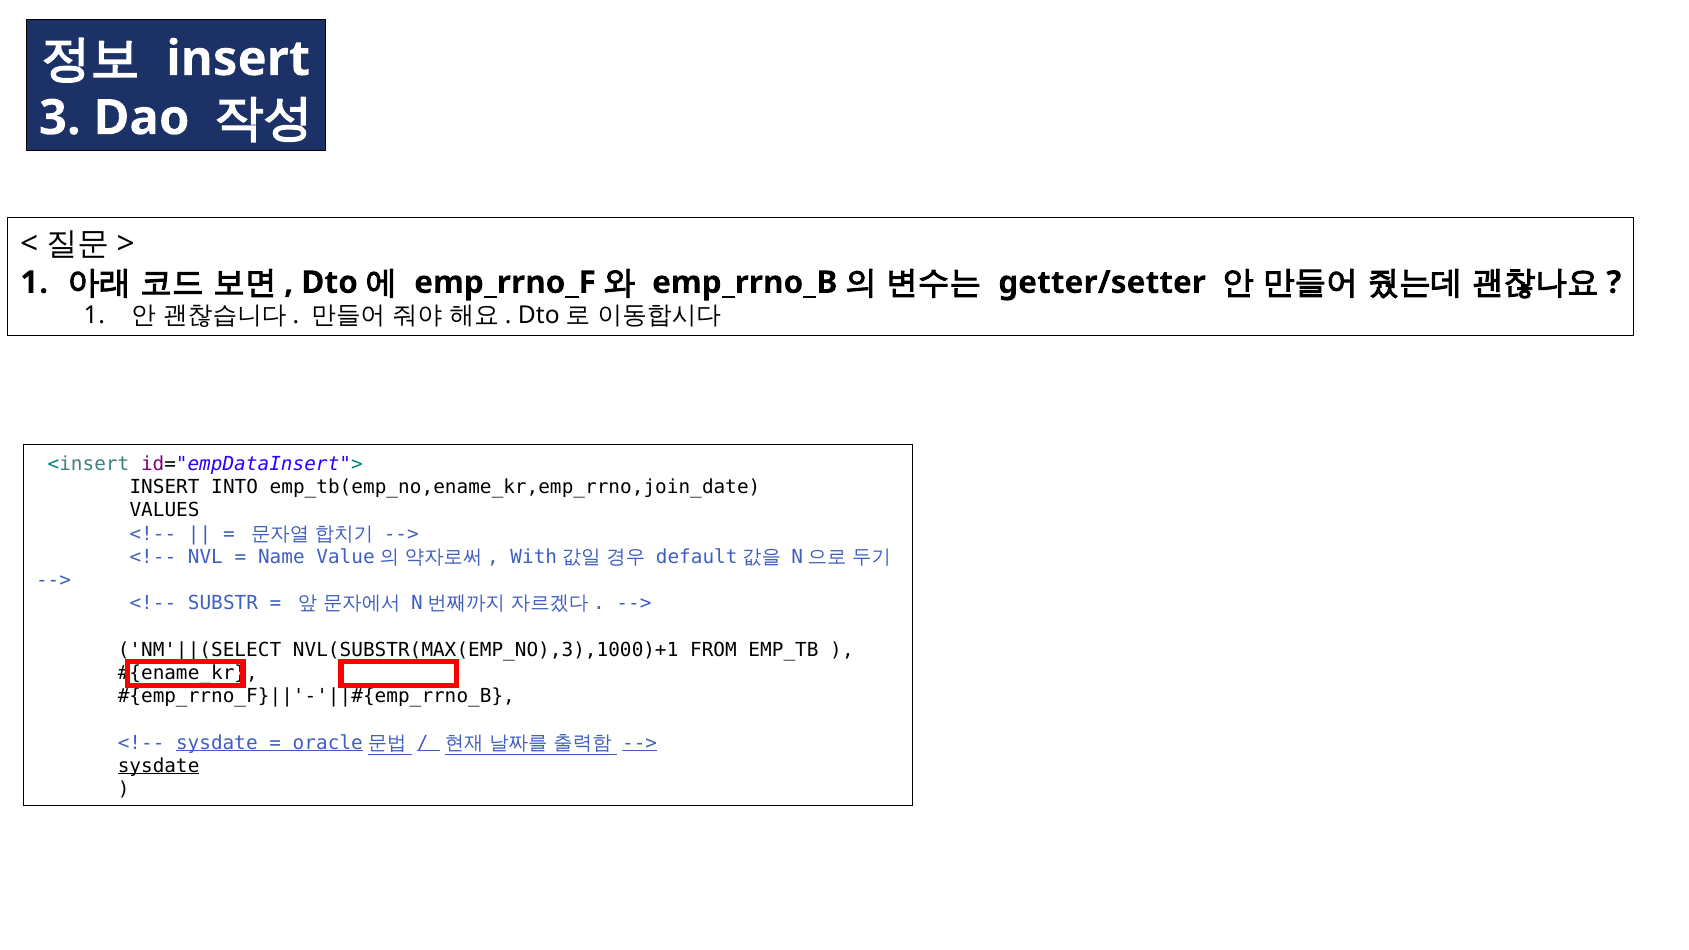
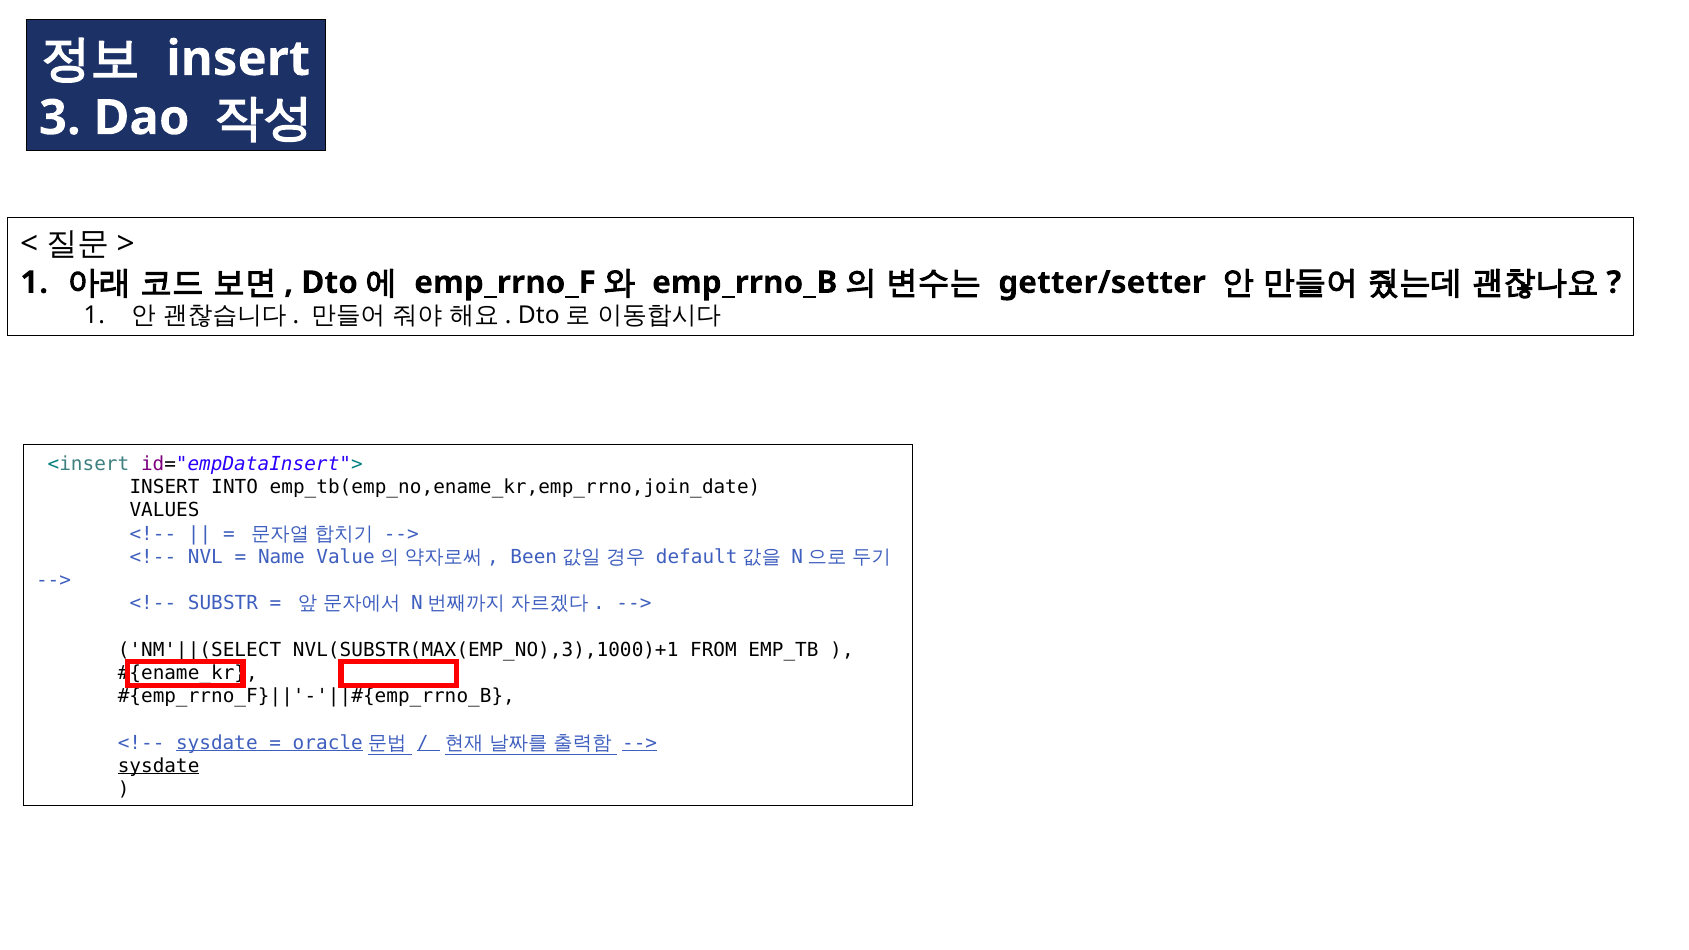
With: With -> Been
